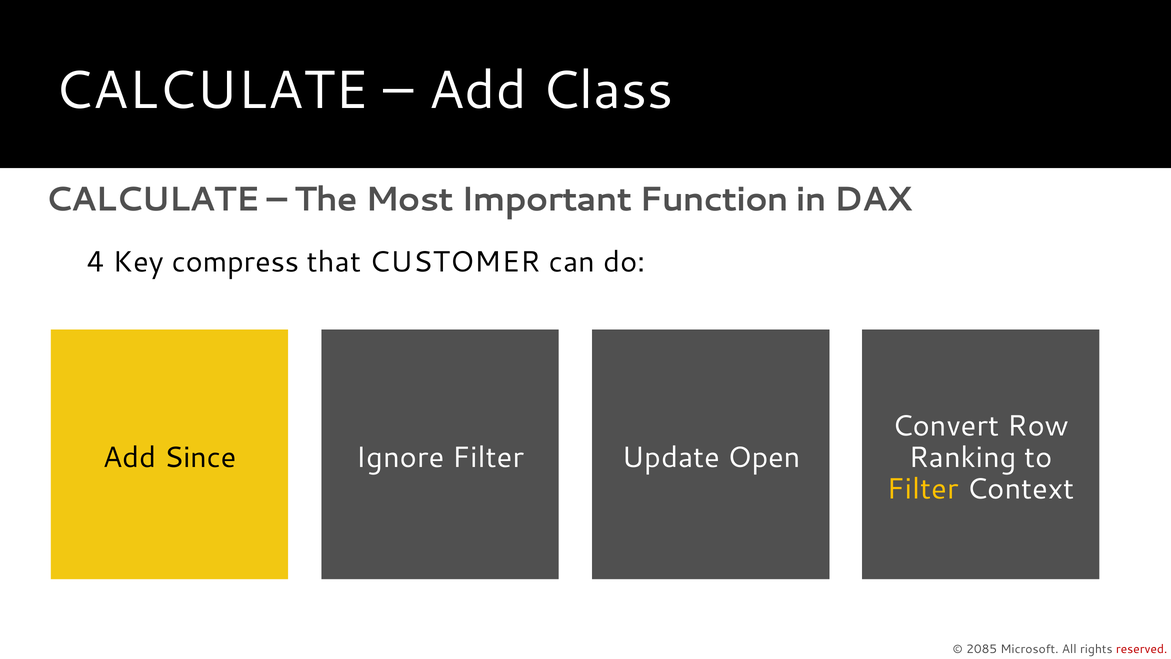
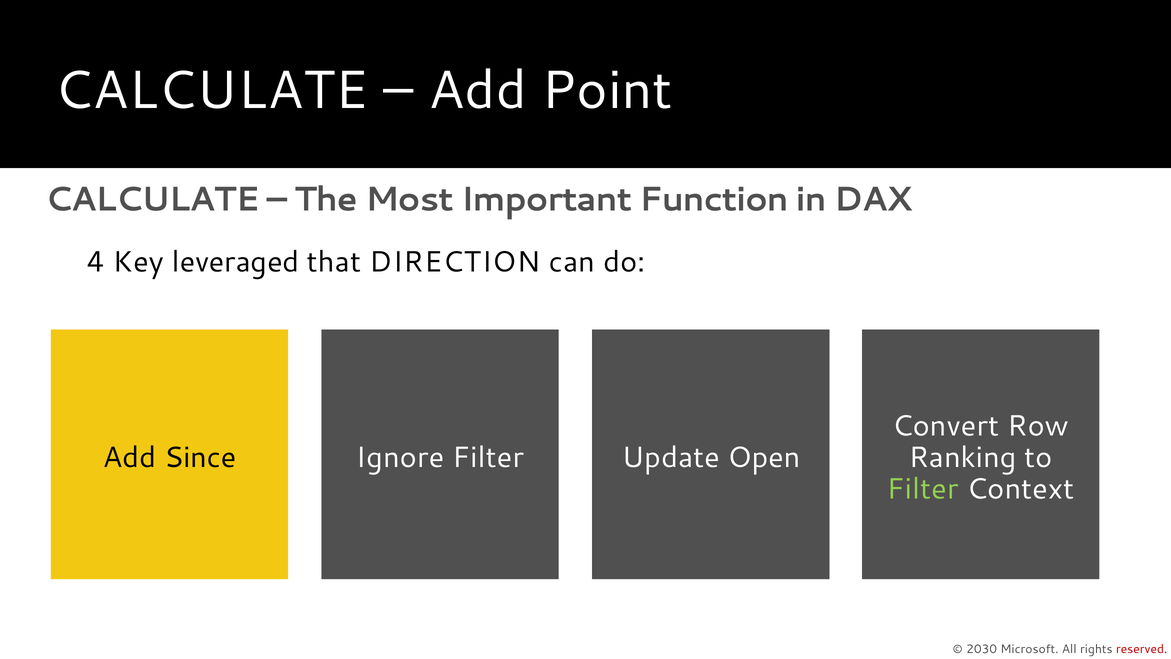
Class: Class -> Point
compress: compress -> leveraged
CUSTOMER: CUSTOMER -> DIRECTION
Filter at (923, 489) colour: yellow -> light green
2085: 2085 -> 2030
